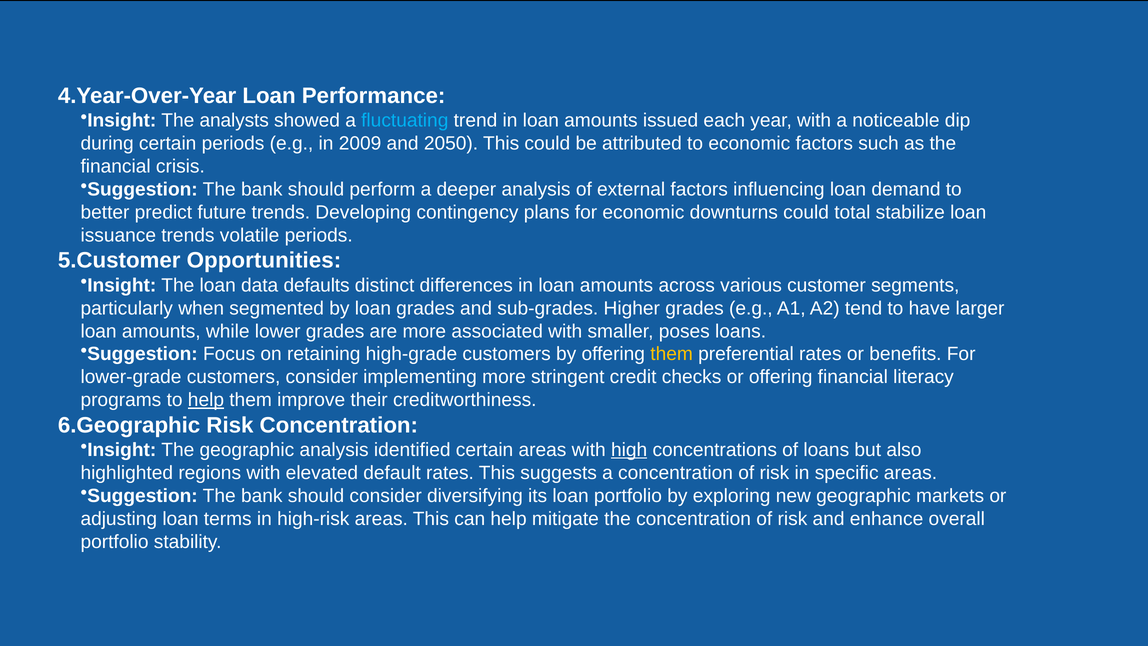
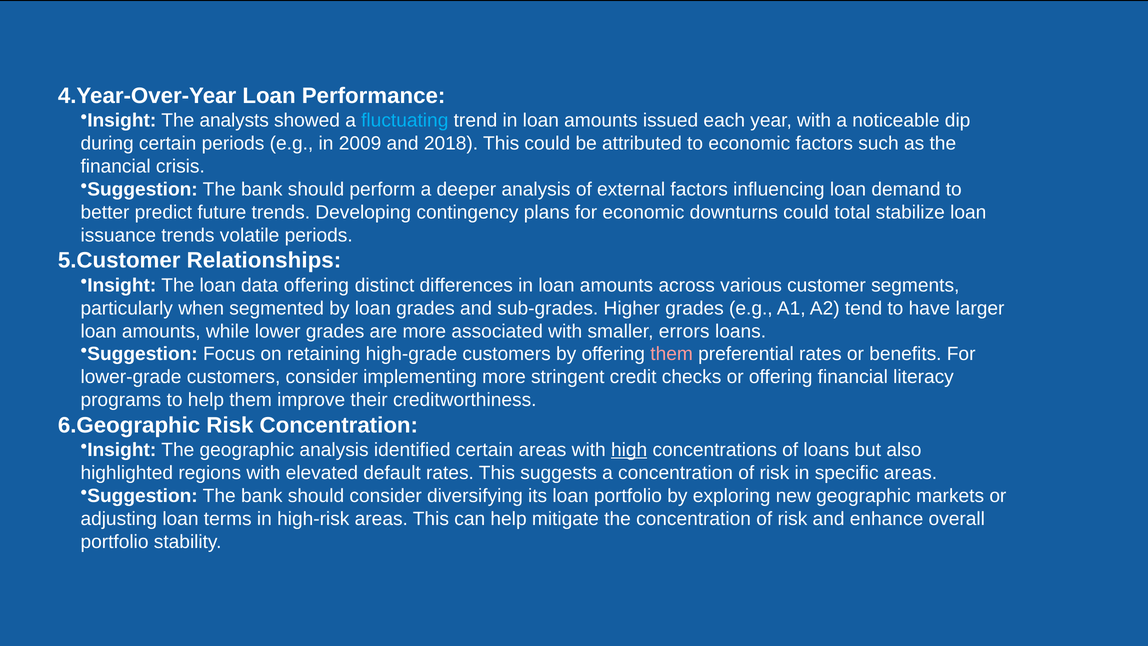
2050: 2050 -> 2018
Opportunities: Opportunities -> Relationships
data defaults: defaults -> offering
poses: poses -> errors
them at (672, 354) colour: yellow -> pink
help at (206, 400) underline: present -> none
